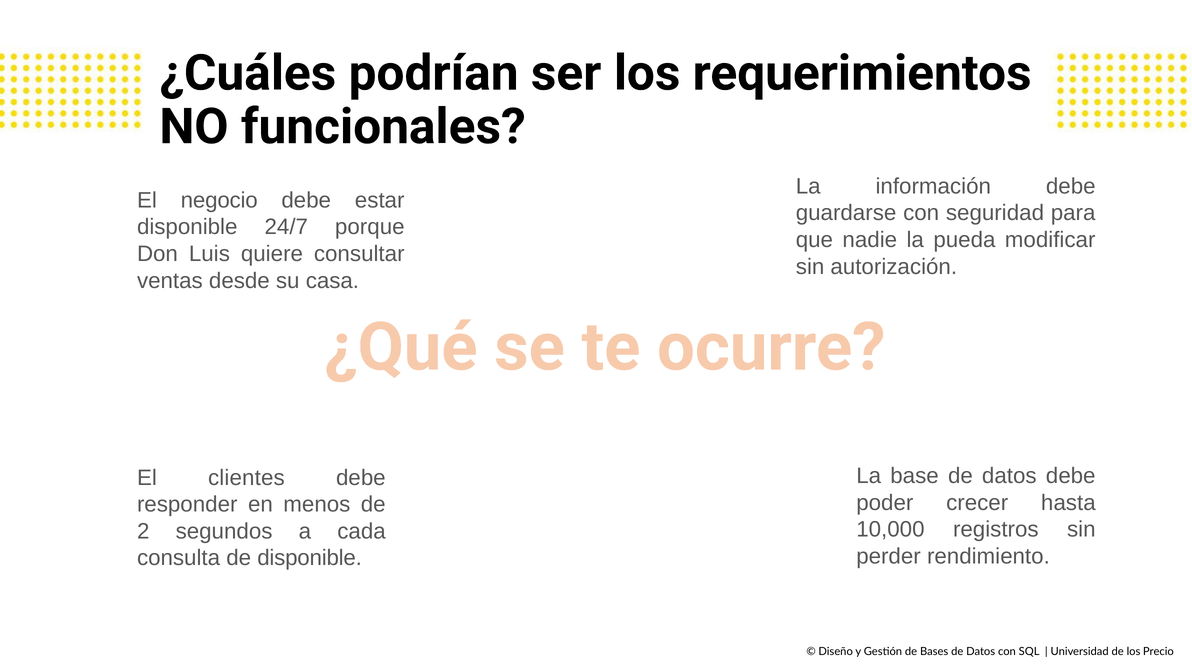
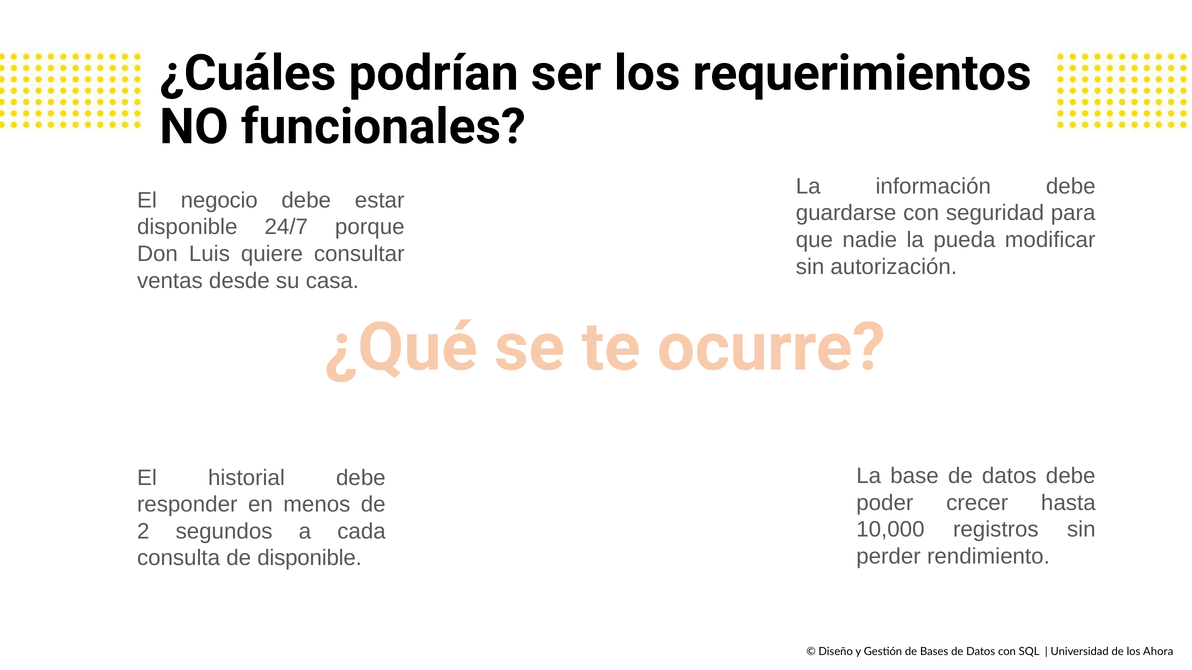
clientes: clientes -> historial
Precio: Precio -> Ahora
